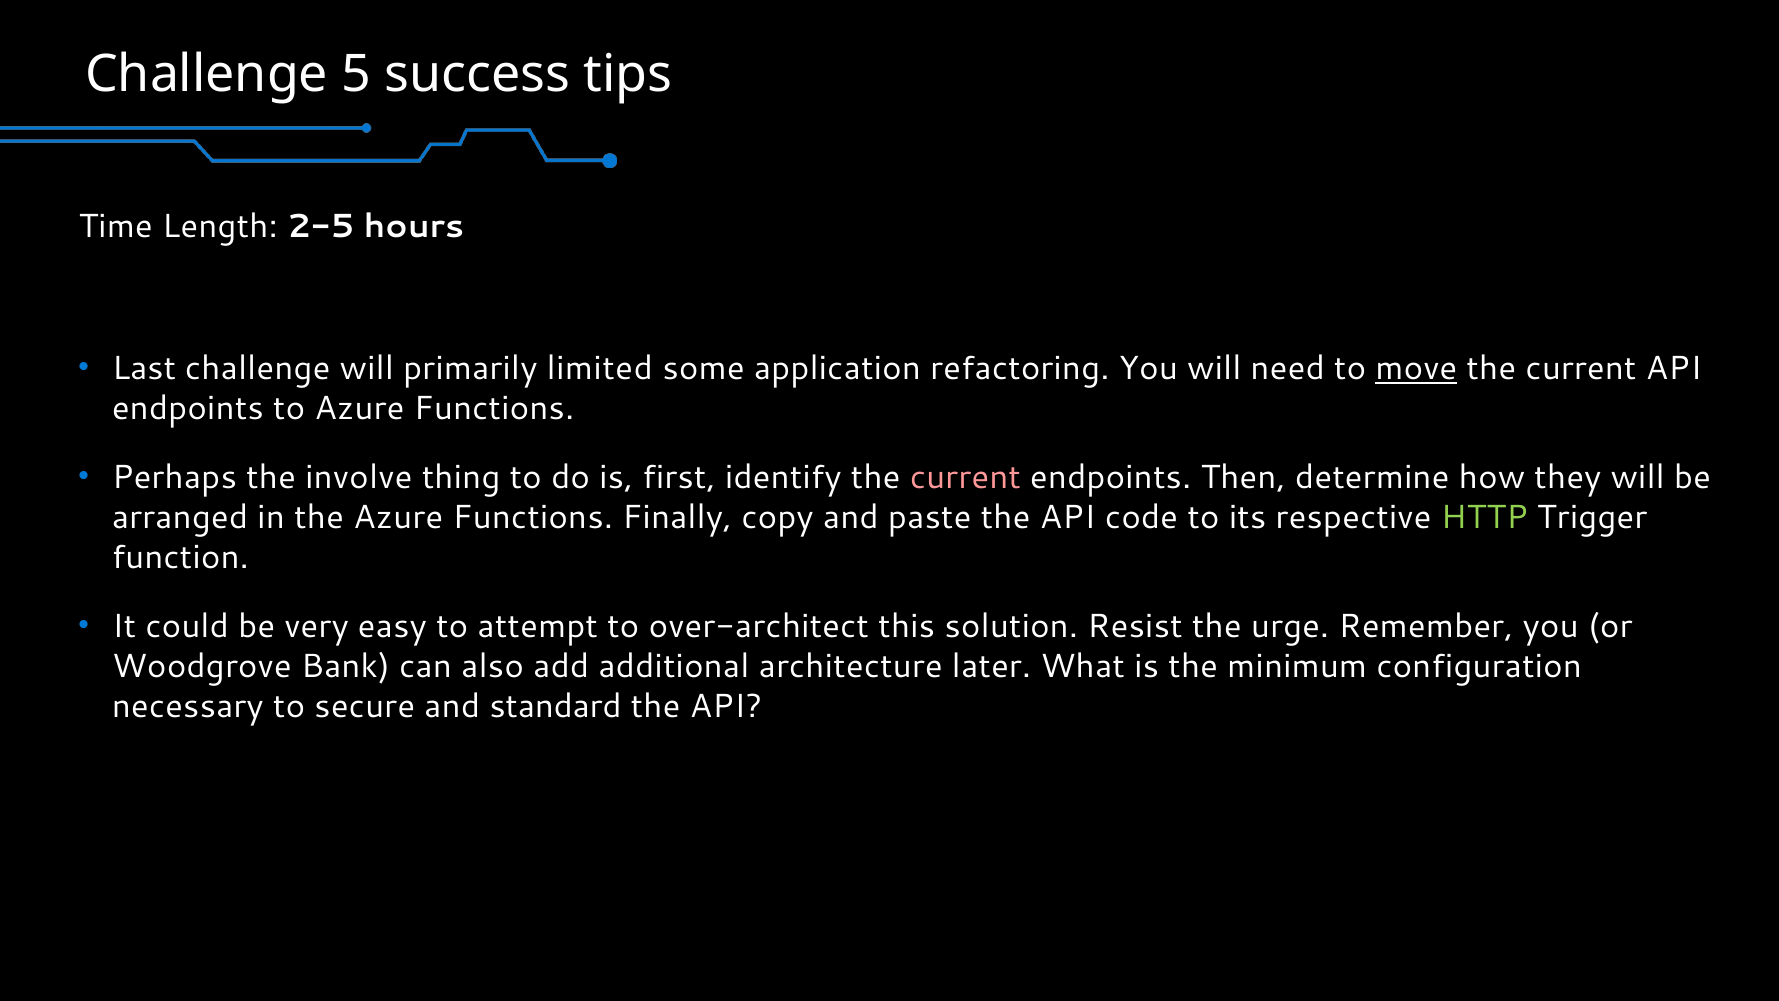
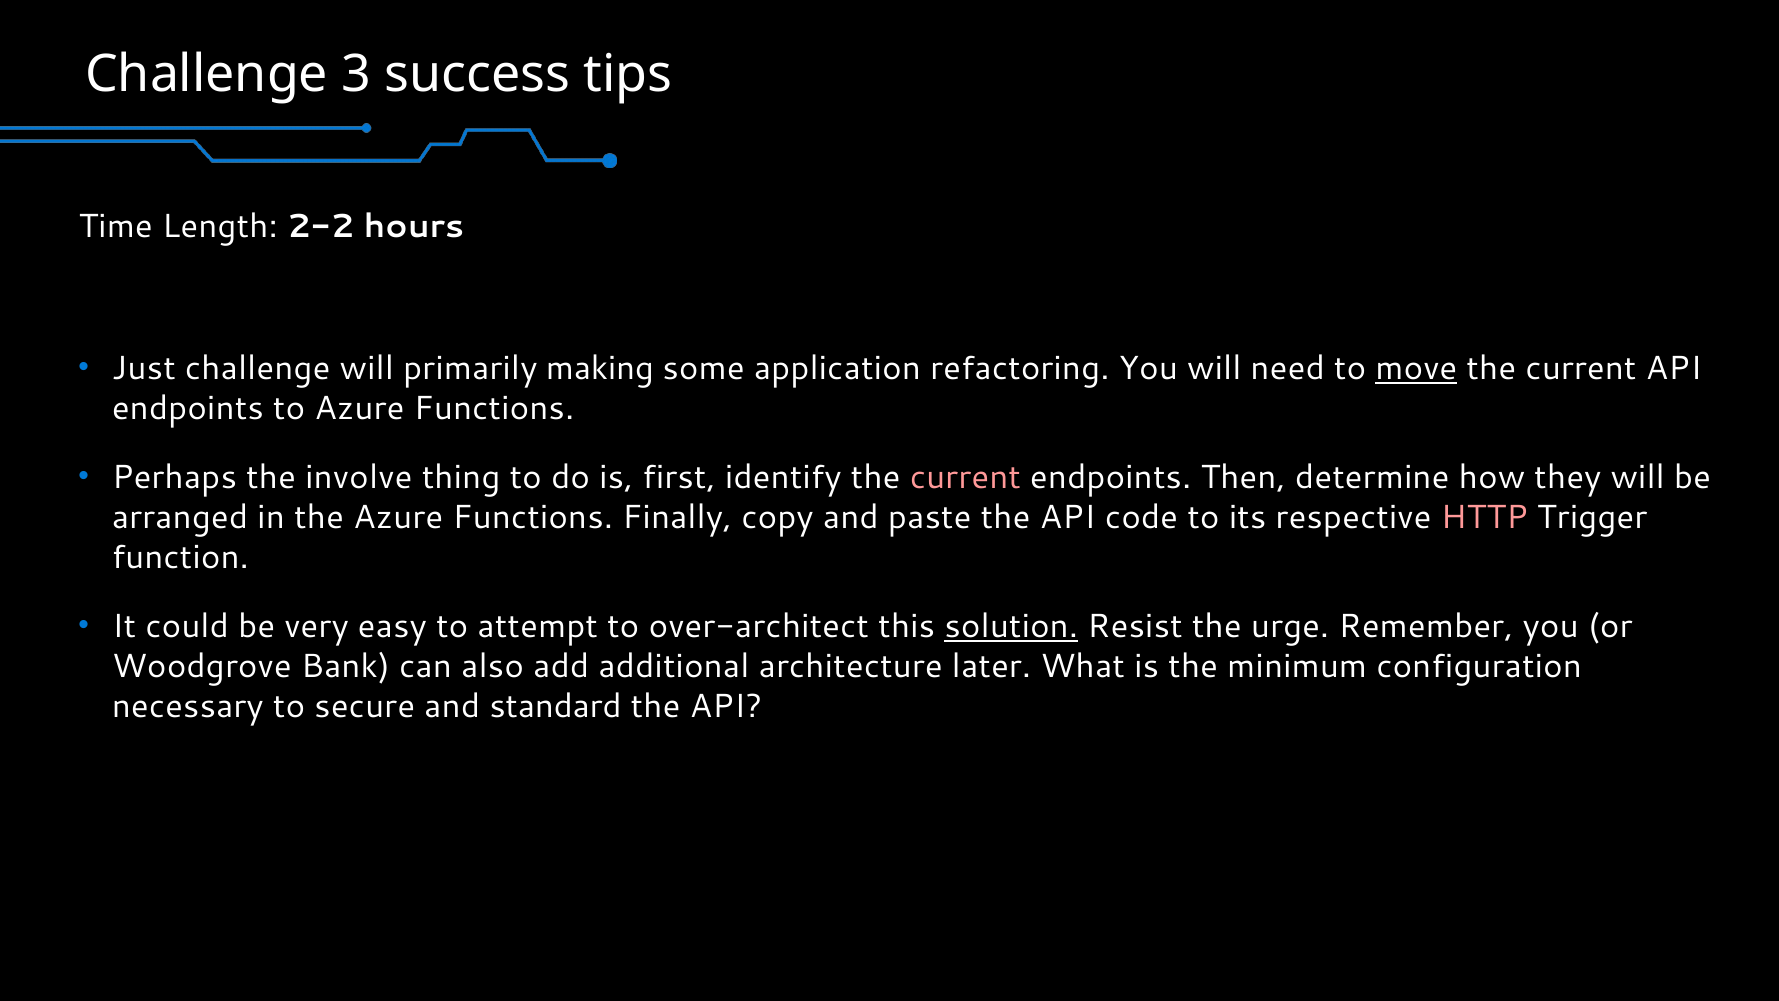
5: 5 -> 3
2-5: 2-5 -> 2-2
Last: Last -> Just
limited: limited -> making
HTTP colour: light green -> pink
solution underline: none -> present
